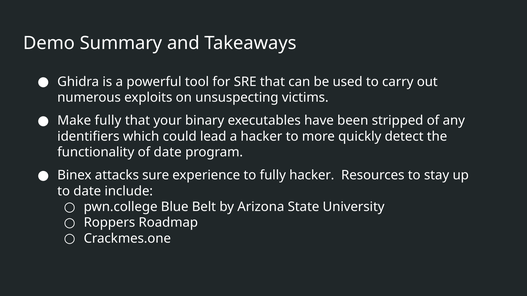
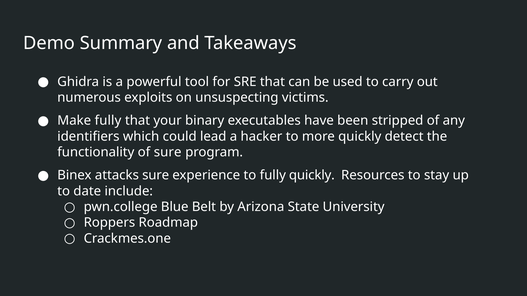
of date: date -> sure
fully hacker: hacker -> quickly
